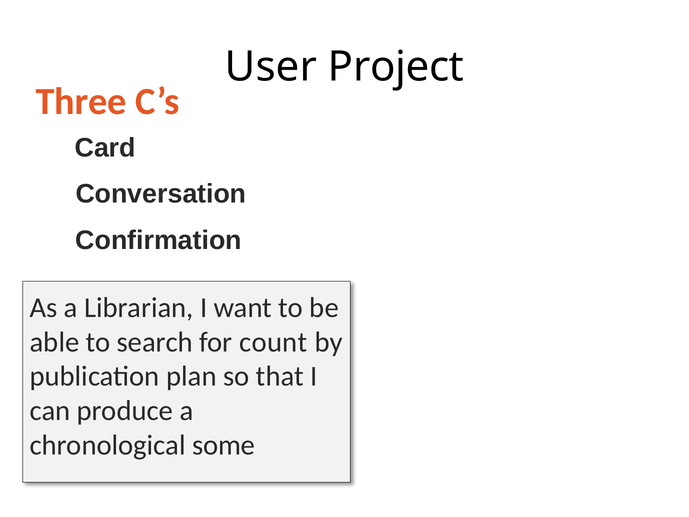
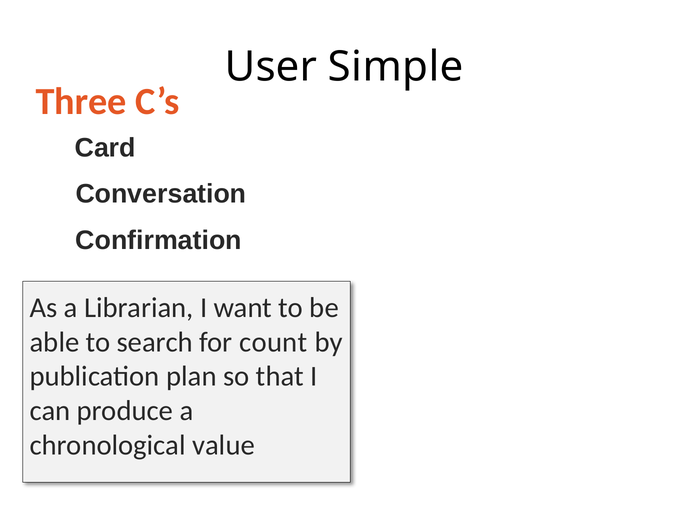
Project: Project -> Simple
some: some -> value
